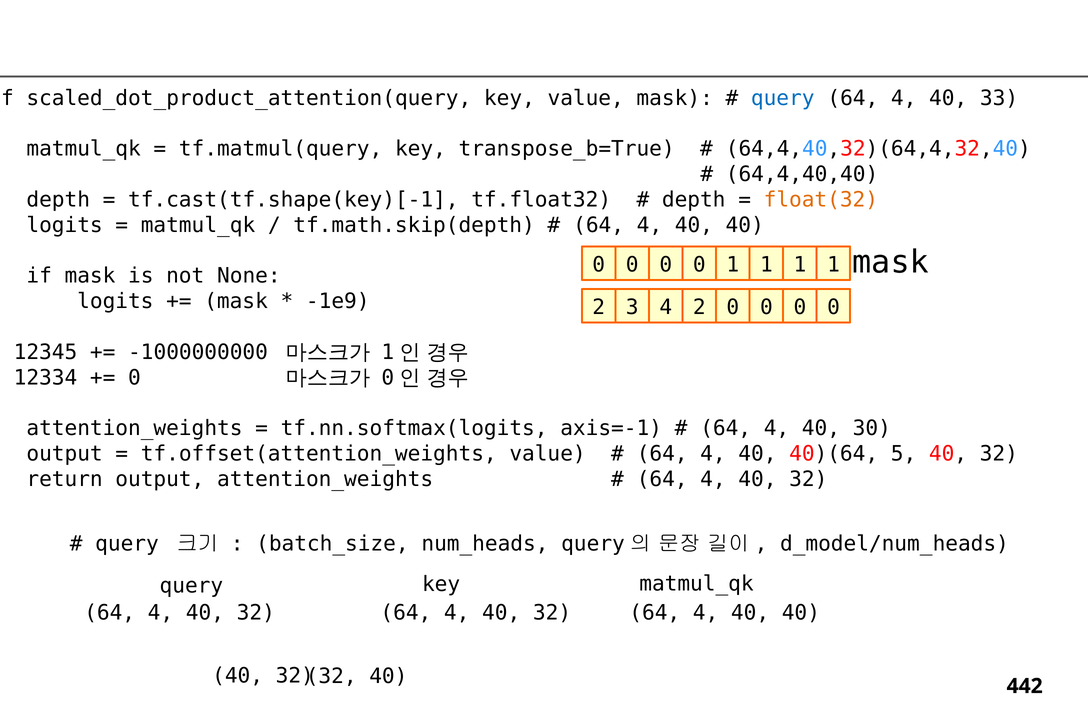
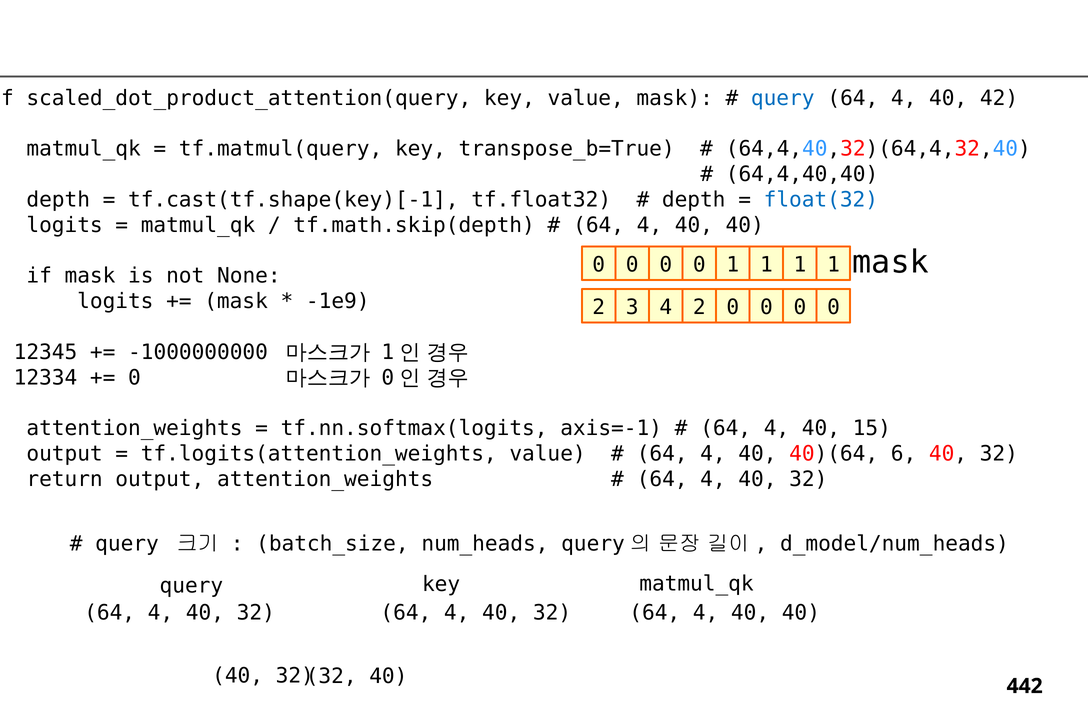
33: 33 -> 42
float(32 colour: orange -> blue
30: 30 -> 15
tf.offset(attention_weights: tf.offset(attention_weights -> tf.logits(attention_weights
5: 5 -> 6
